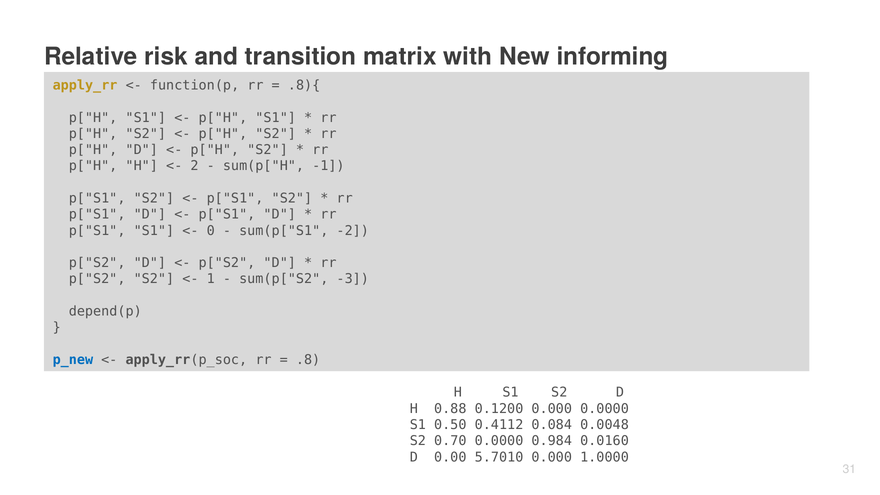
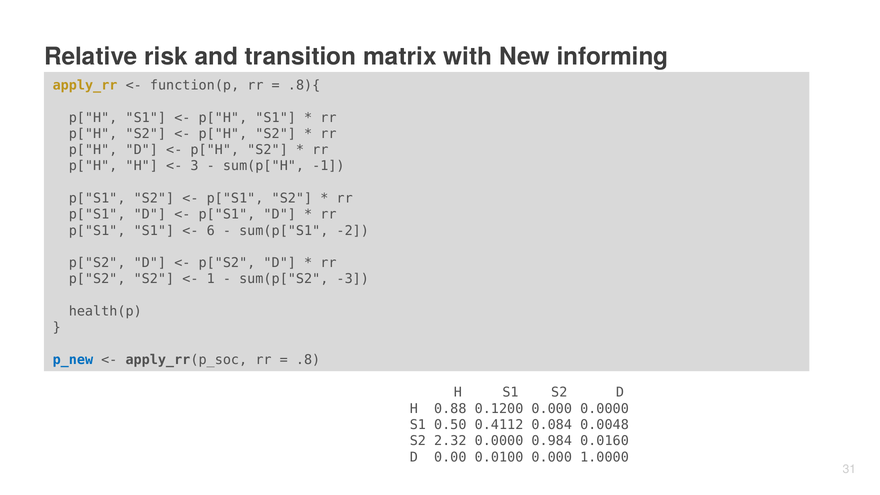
2: 2 -> 3
0: 0 -> 6
depend(p: depend(p -> health(p
0.70: 0.70 -> 2.32
5.7010: 5.7010 -> 0.0100
